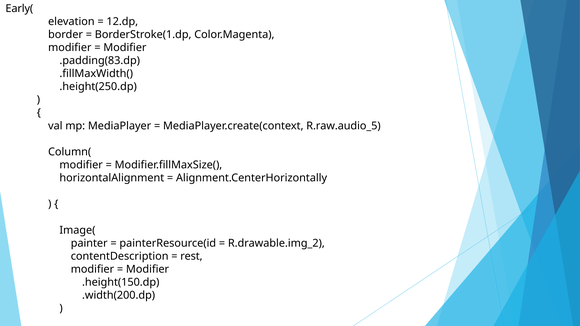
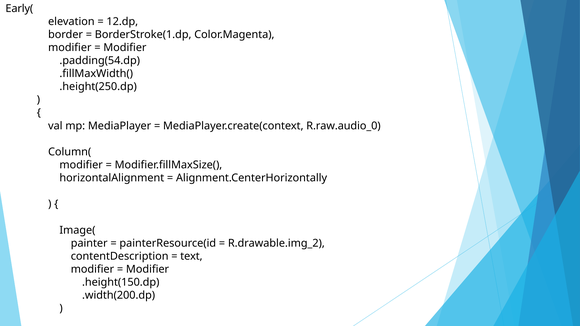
.padding(83.dp: .padding(83.dp -> .padding(54.dp
R.raw.audio_5: R.raw.audio_5 -> R.raw.audio_0
rest: rest -> text
